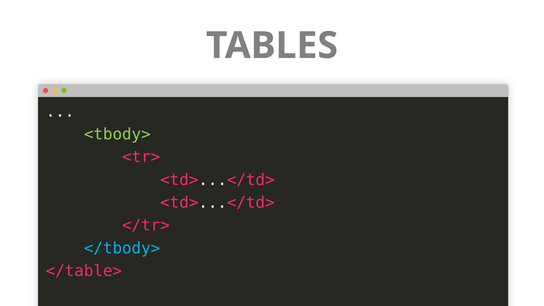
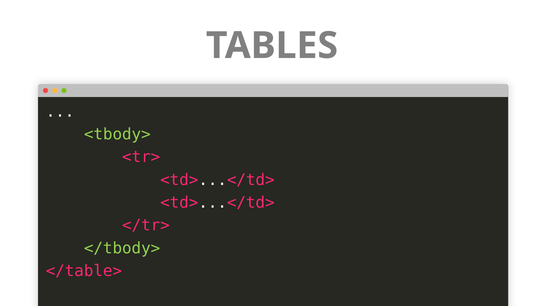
</tbody> colour: light blue -> light green
